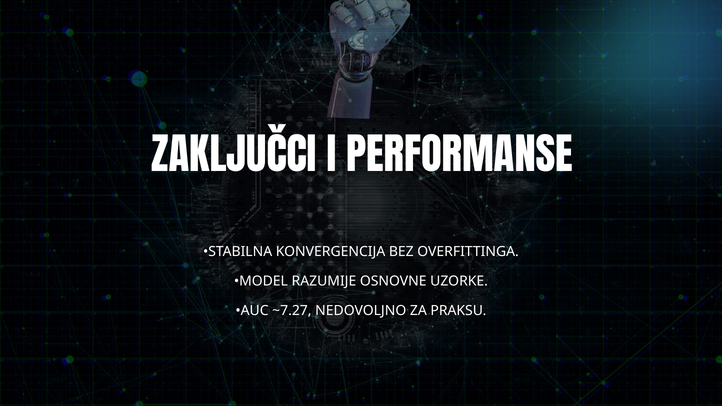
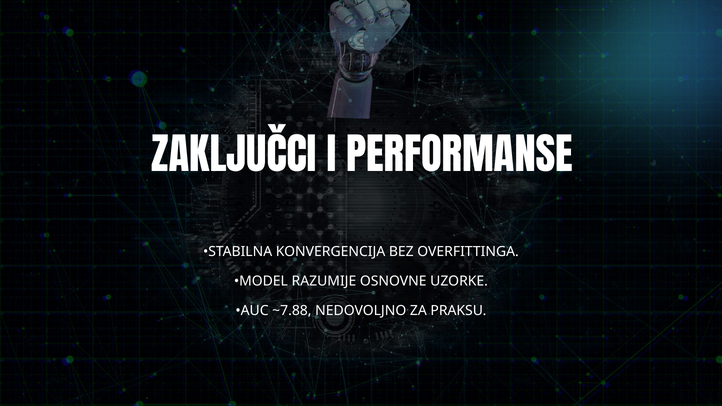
~7.27: ~7.27 -> ~7.88
